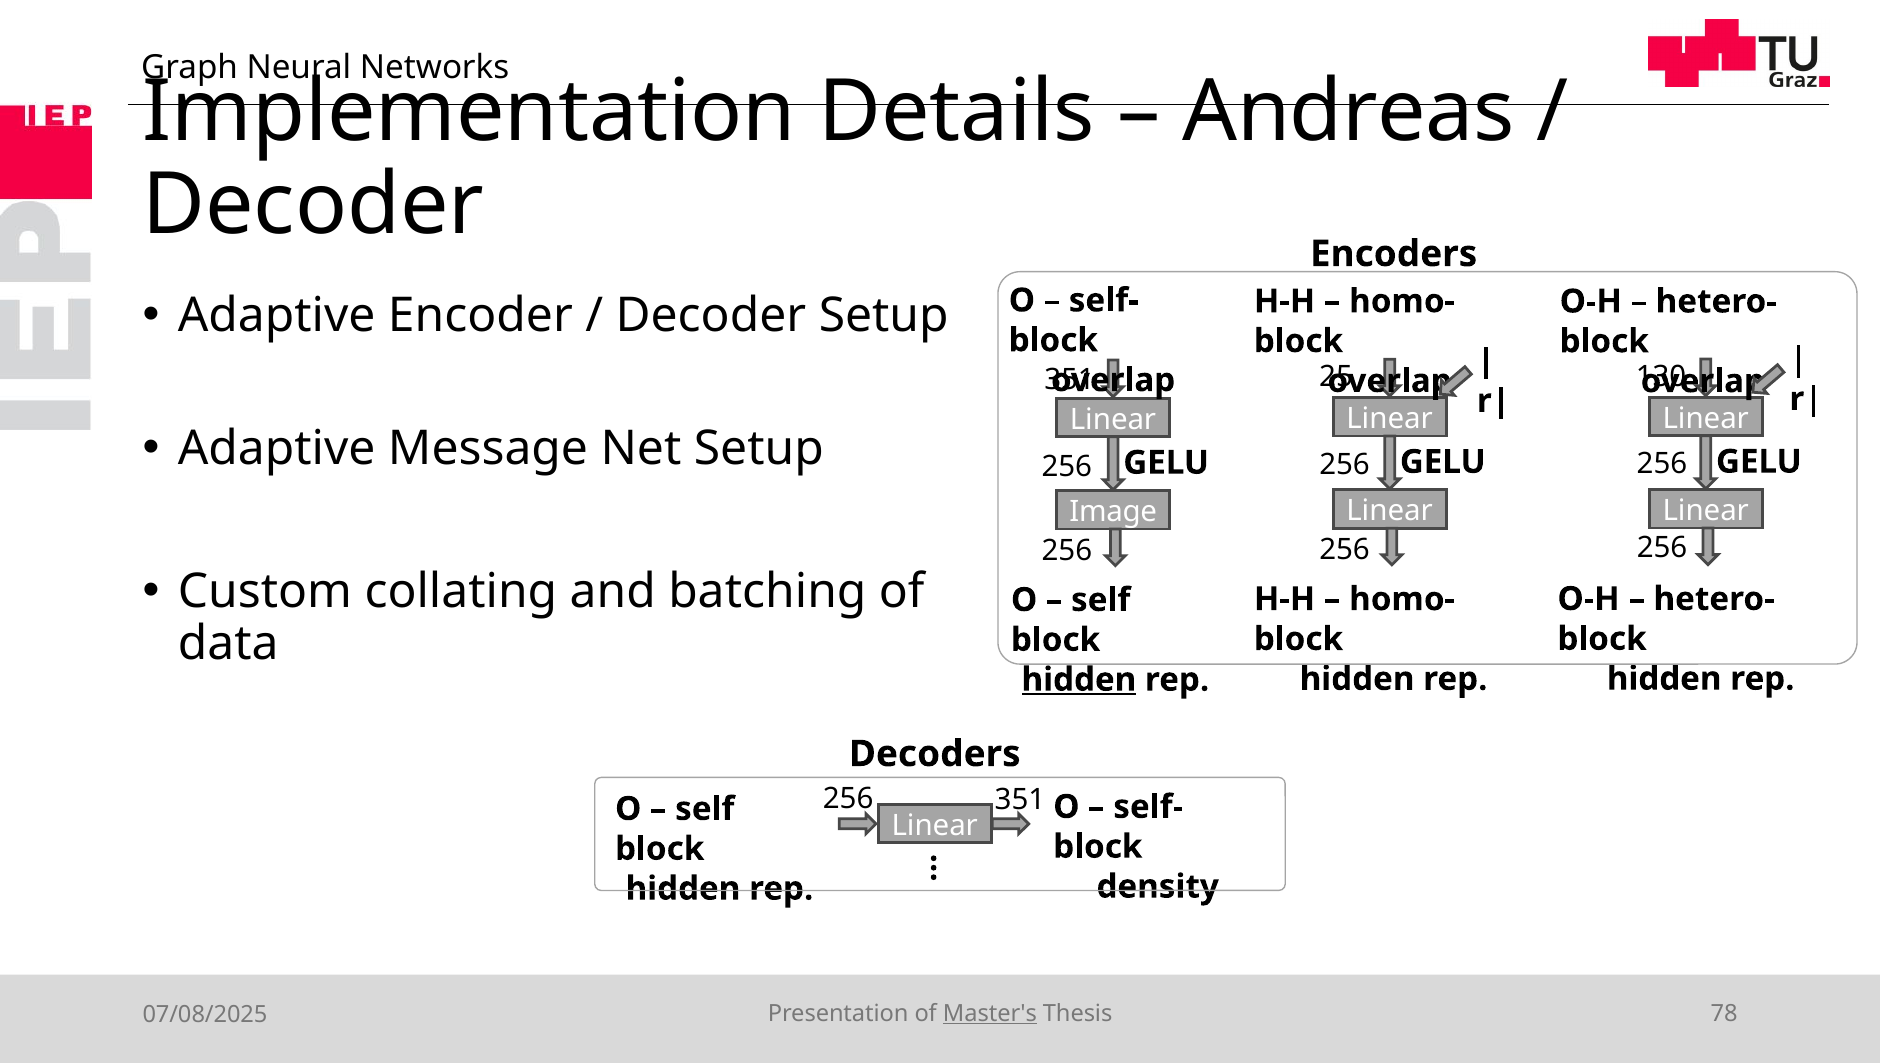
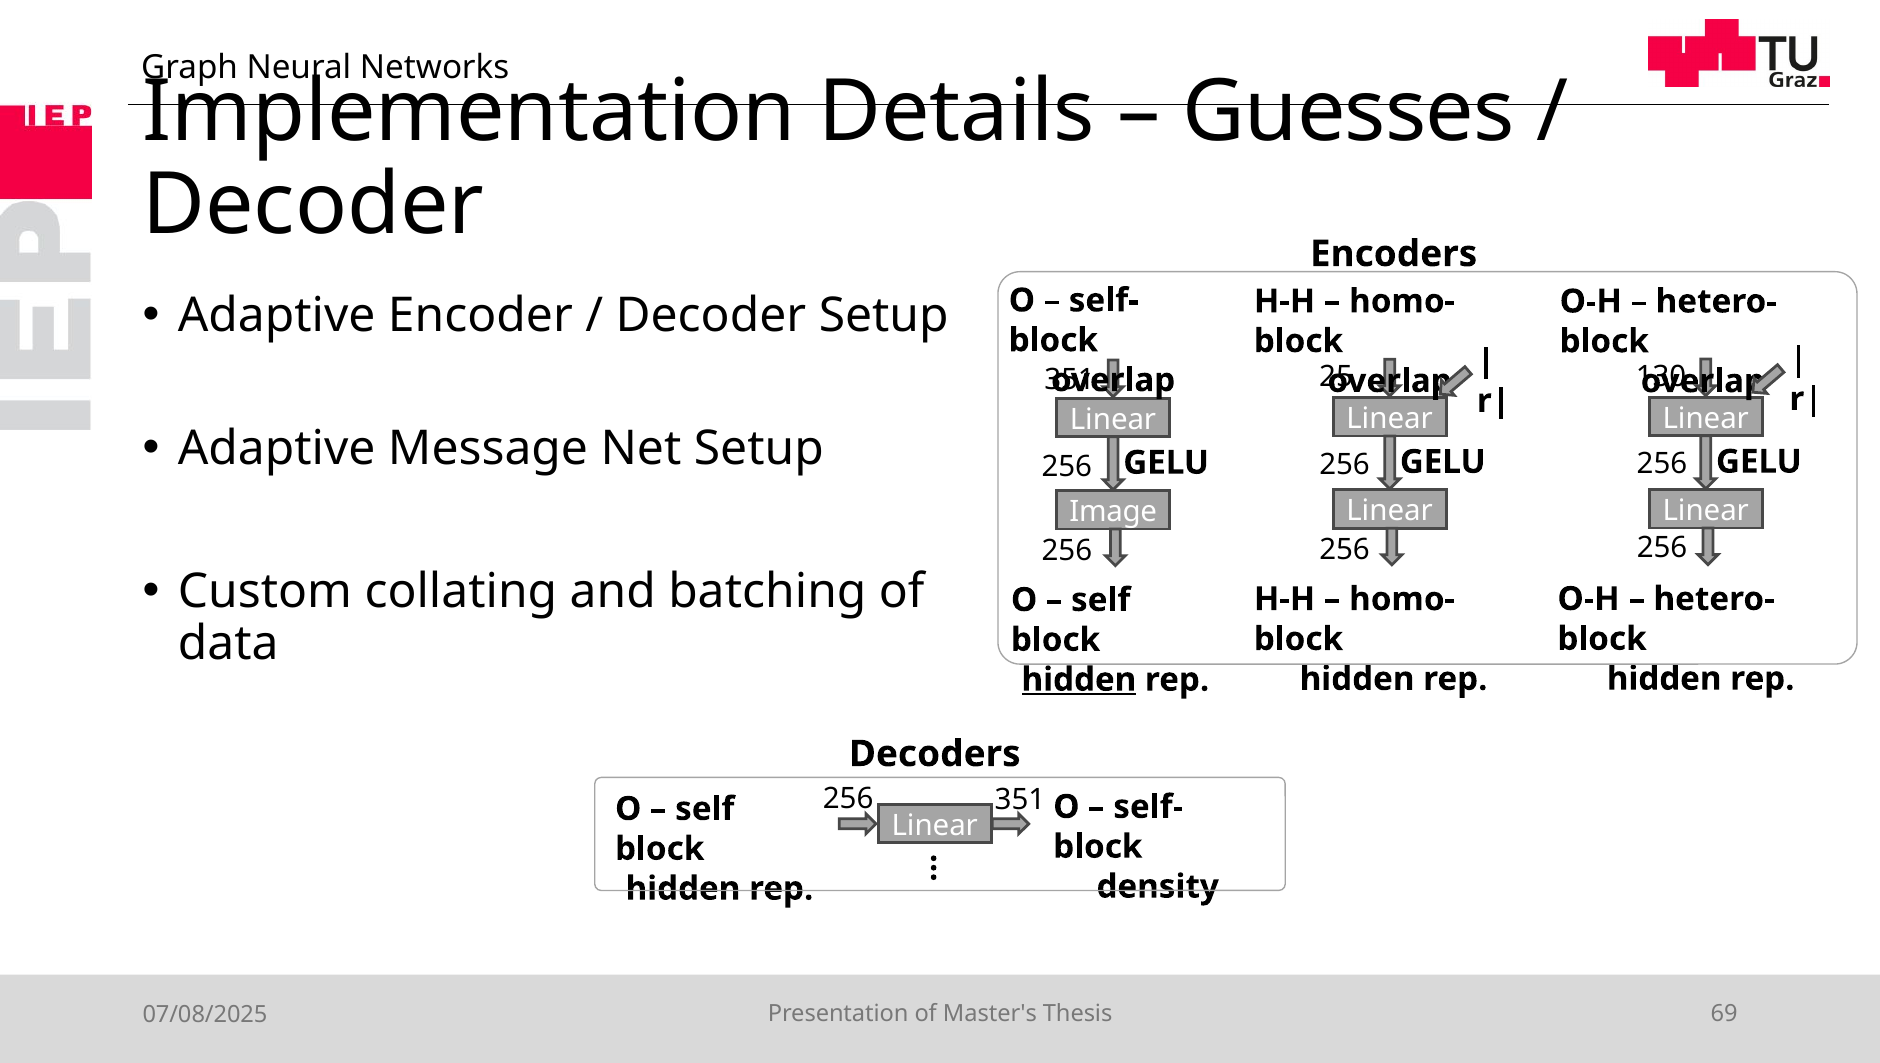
Andreas: Andreas -> Guesses
Master's underline: present -> none
78: 78 -> 69
